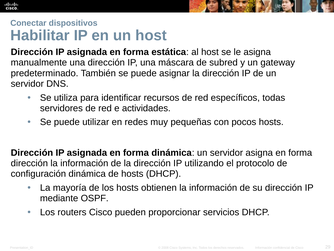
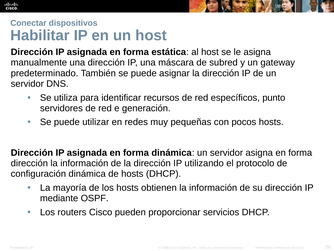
todas: todas -> punto
actividades: actividades -> generación
